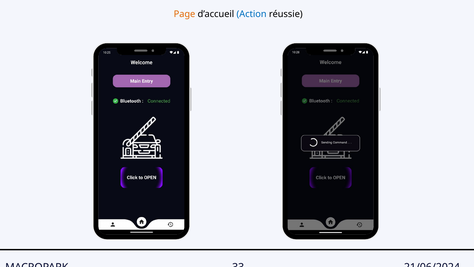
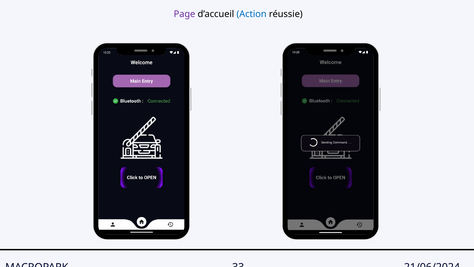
Page colour: orange -> purple
